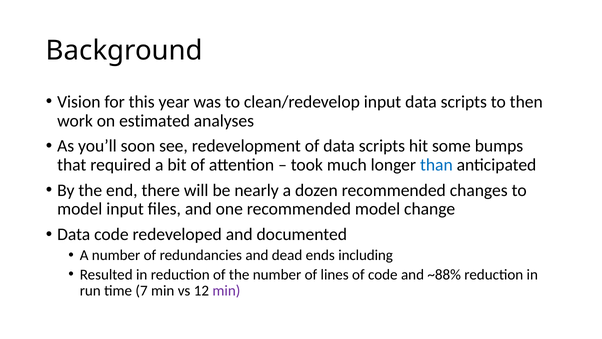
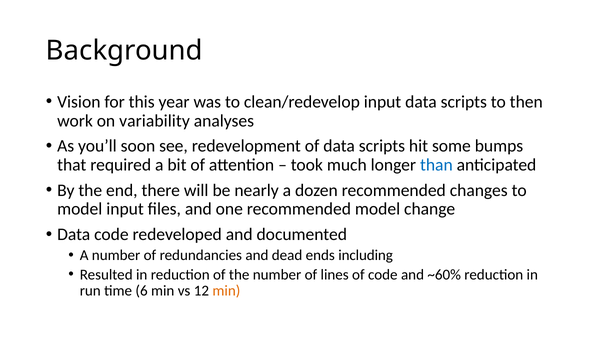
estimated: estimated -> variability
~88%: ~88% -> ~60%
7: 7 -> 6
min at (226, 291) colour: purple -> orange
